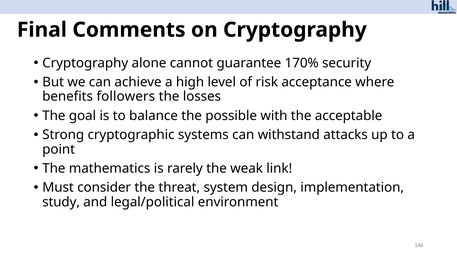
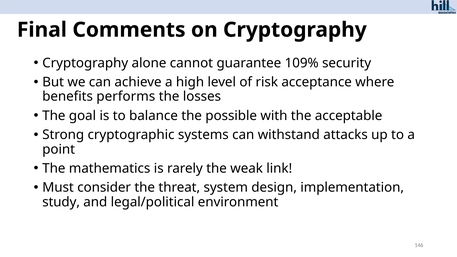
170%: 170% -> 109%
followers: followers -> performs
